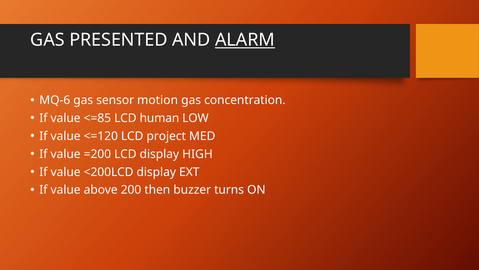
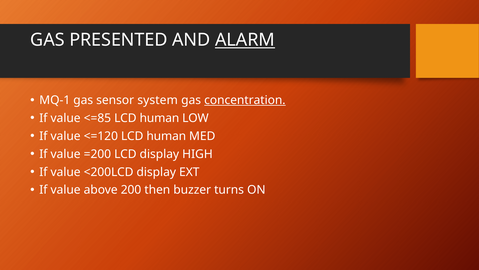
MQ-6: MQ-6 -> MQ-1
motion: motion -> system
concentration underline: none -> present
<=120 LCD project: project -> human
